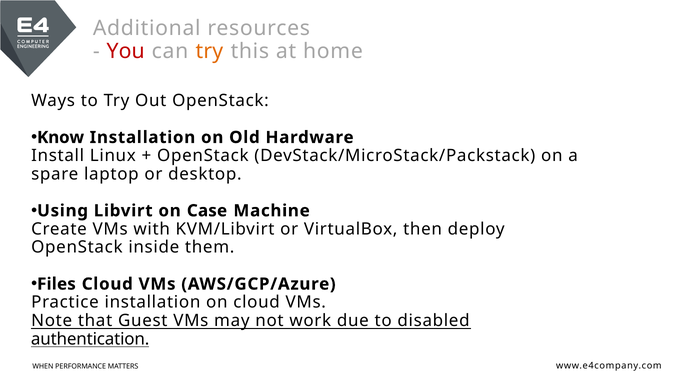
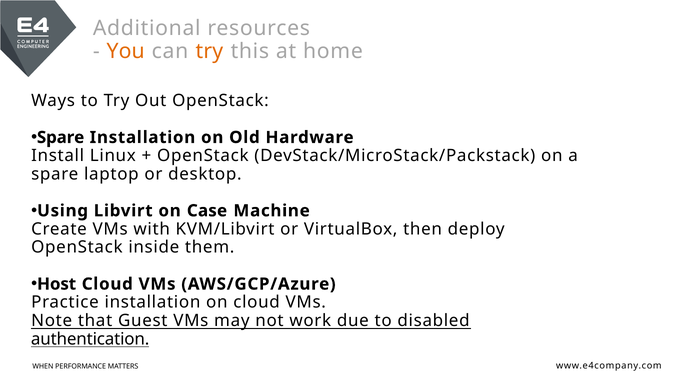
You colour: red -> orange
Know at (61, 137): Know -> Spare
Files: Files -> Host
